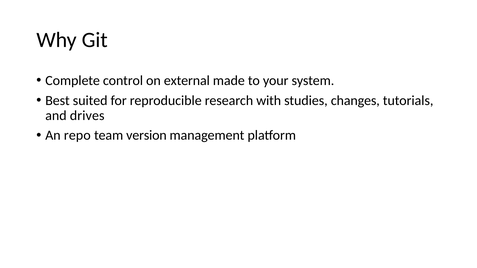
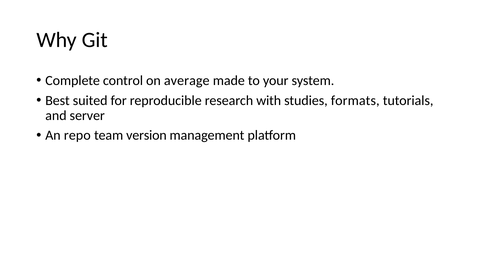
external: external -> average
changes: changes -> formats
drives: drives -> server
